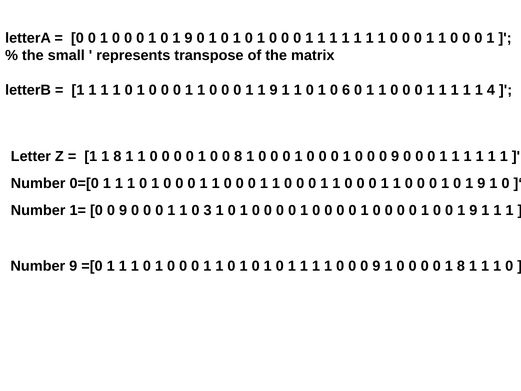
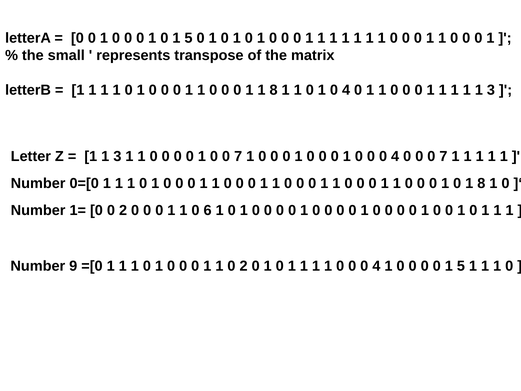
9 at (189, 38): 9 -> 5
1 1 9: 9 -> 8
1 0 6: 6 -> 4
1 1 1 4: 4 -> 3
8 at (117, 156): 8 -> 3
1 0 0 8: 8 -> 7
9 at (395, 156): 9 -> 4
1 at (443, 156): 1 -> 7
9 at (481, 183): 9 -> 8
1= 0 0 9: 9 -> 2
3: 3 -> 6
9 at (473, 210): 9 -> 0
1 at (244, 266): 1 -> 2
9 at (376, 266): 9 -> 4
0 0 1 8: 8 -> 5
